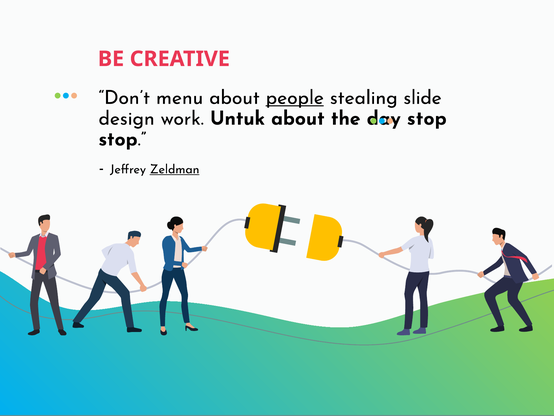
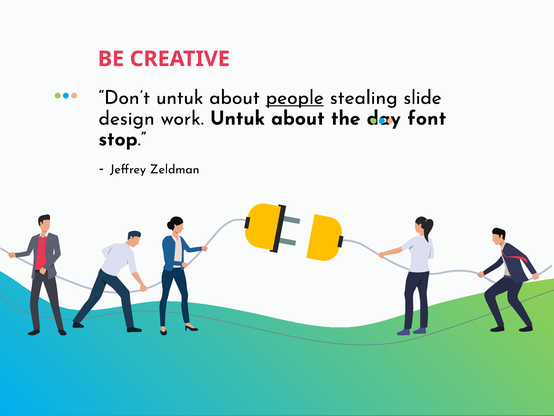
Don’t menu: menu -> untuk
stop at (427, 118): stop -> font
Zeldman underline: present -> none
